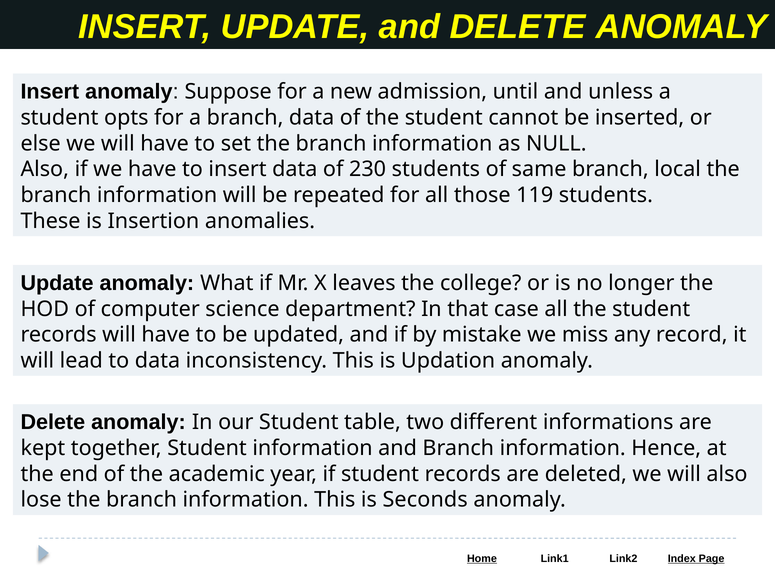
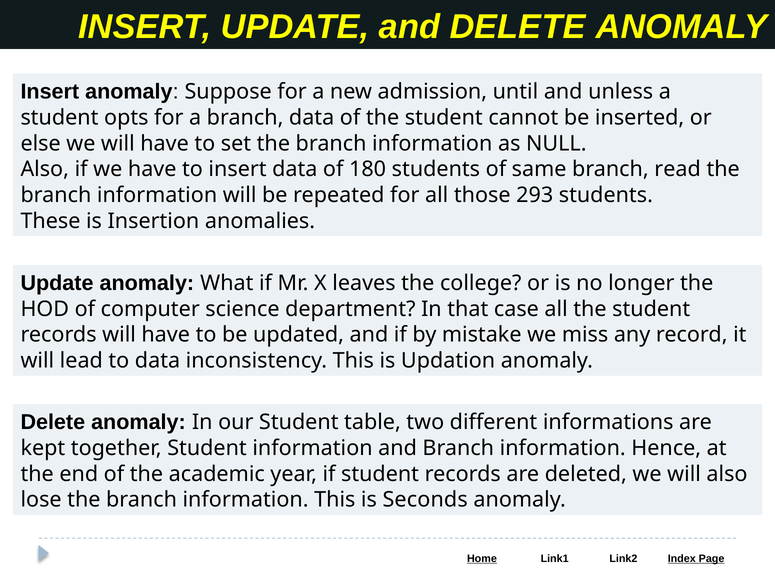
230: 230 -> 180
local: local -> read
119: 119 -> 293
